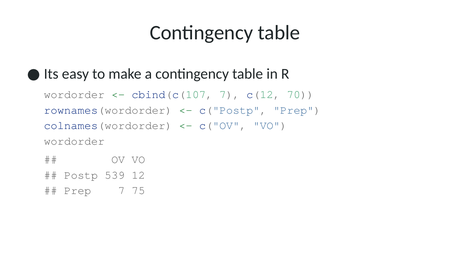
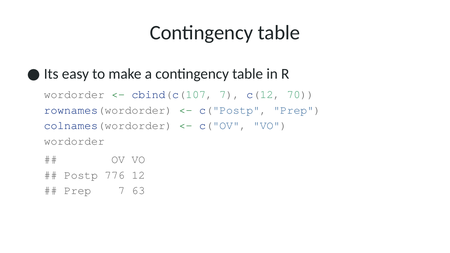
539: 539 -> 776
75: 75 -> 63
